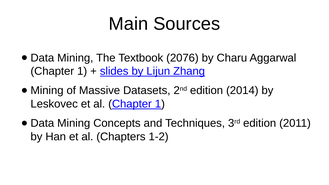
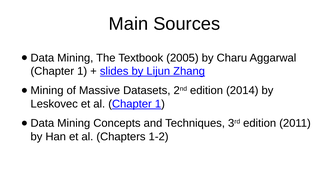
2076: 2076 -> 2005
